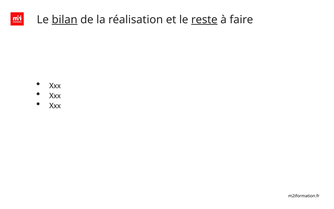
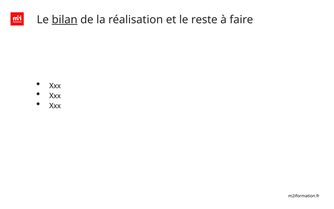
reste underline: present -> none
